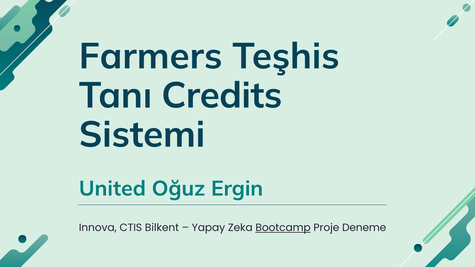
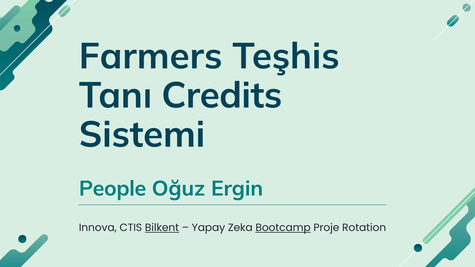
United: United -> People
Bilkent underline: none -> present
Deneme: Deneme -> Rotation
